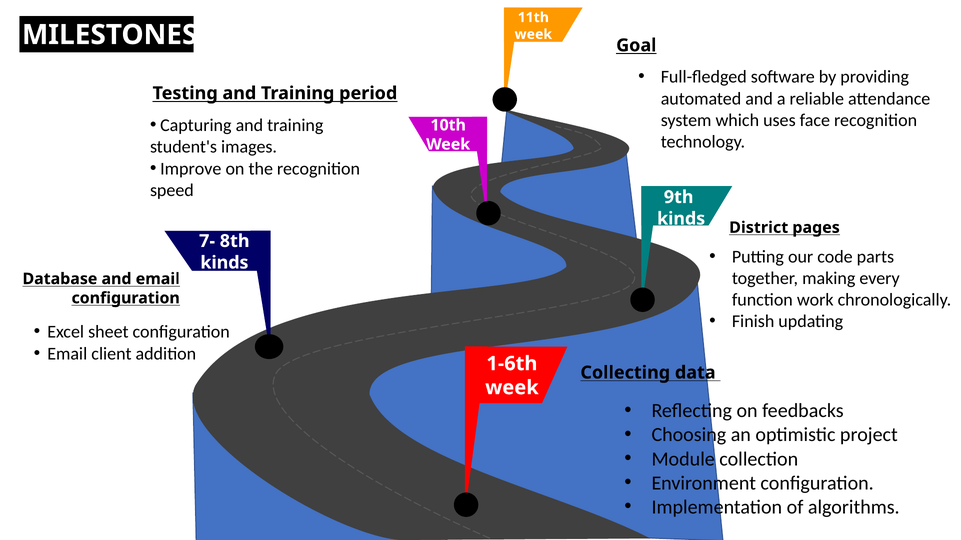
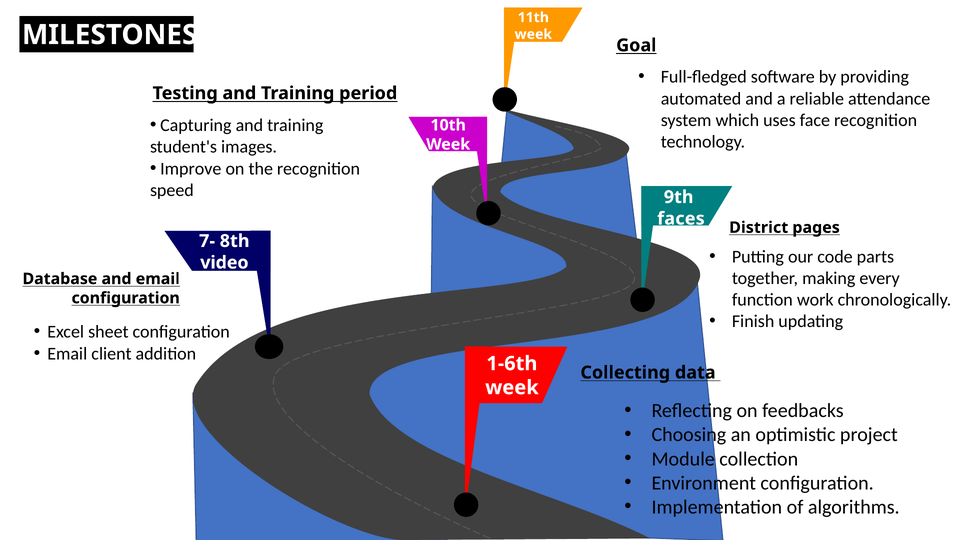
kinds at (681, 219): kinds -> faces
kinds at (224, 263): kinds -> video
